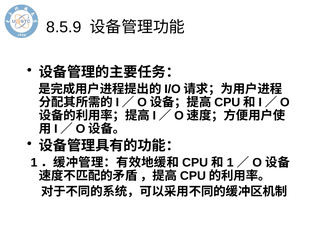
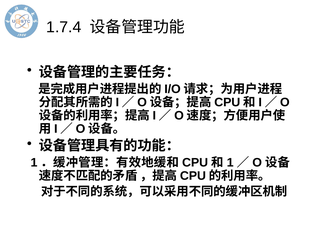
8.5.9: 8.5.9 -> 1.7.4
